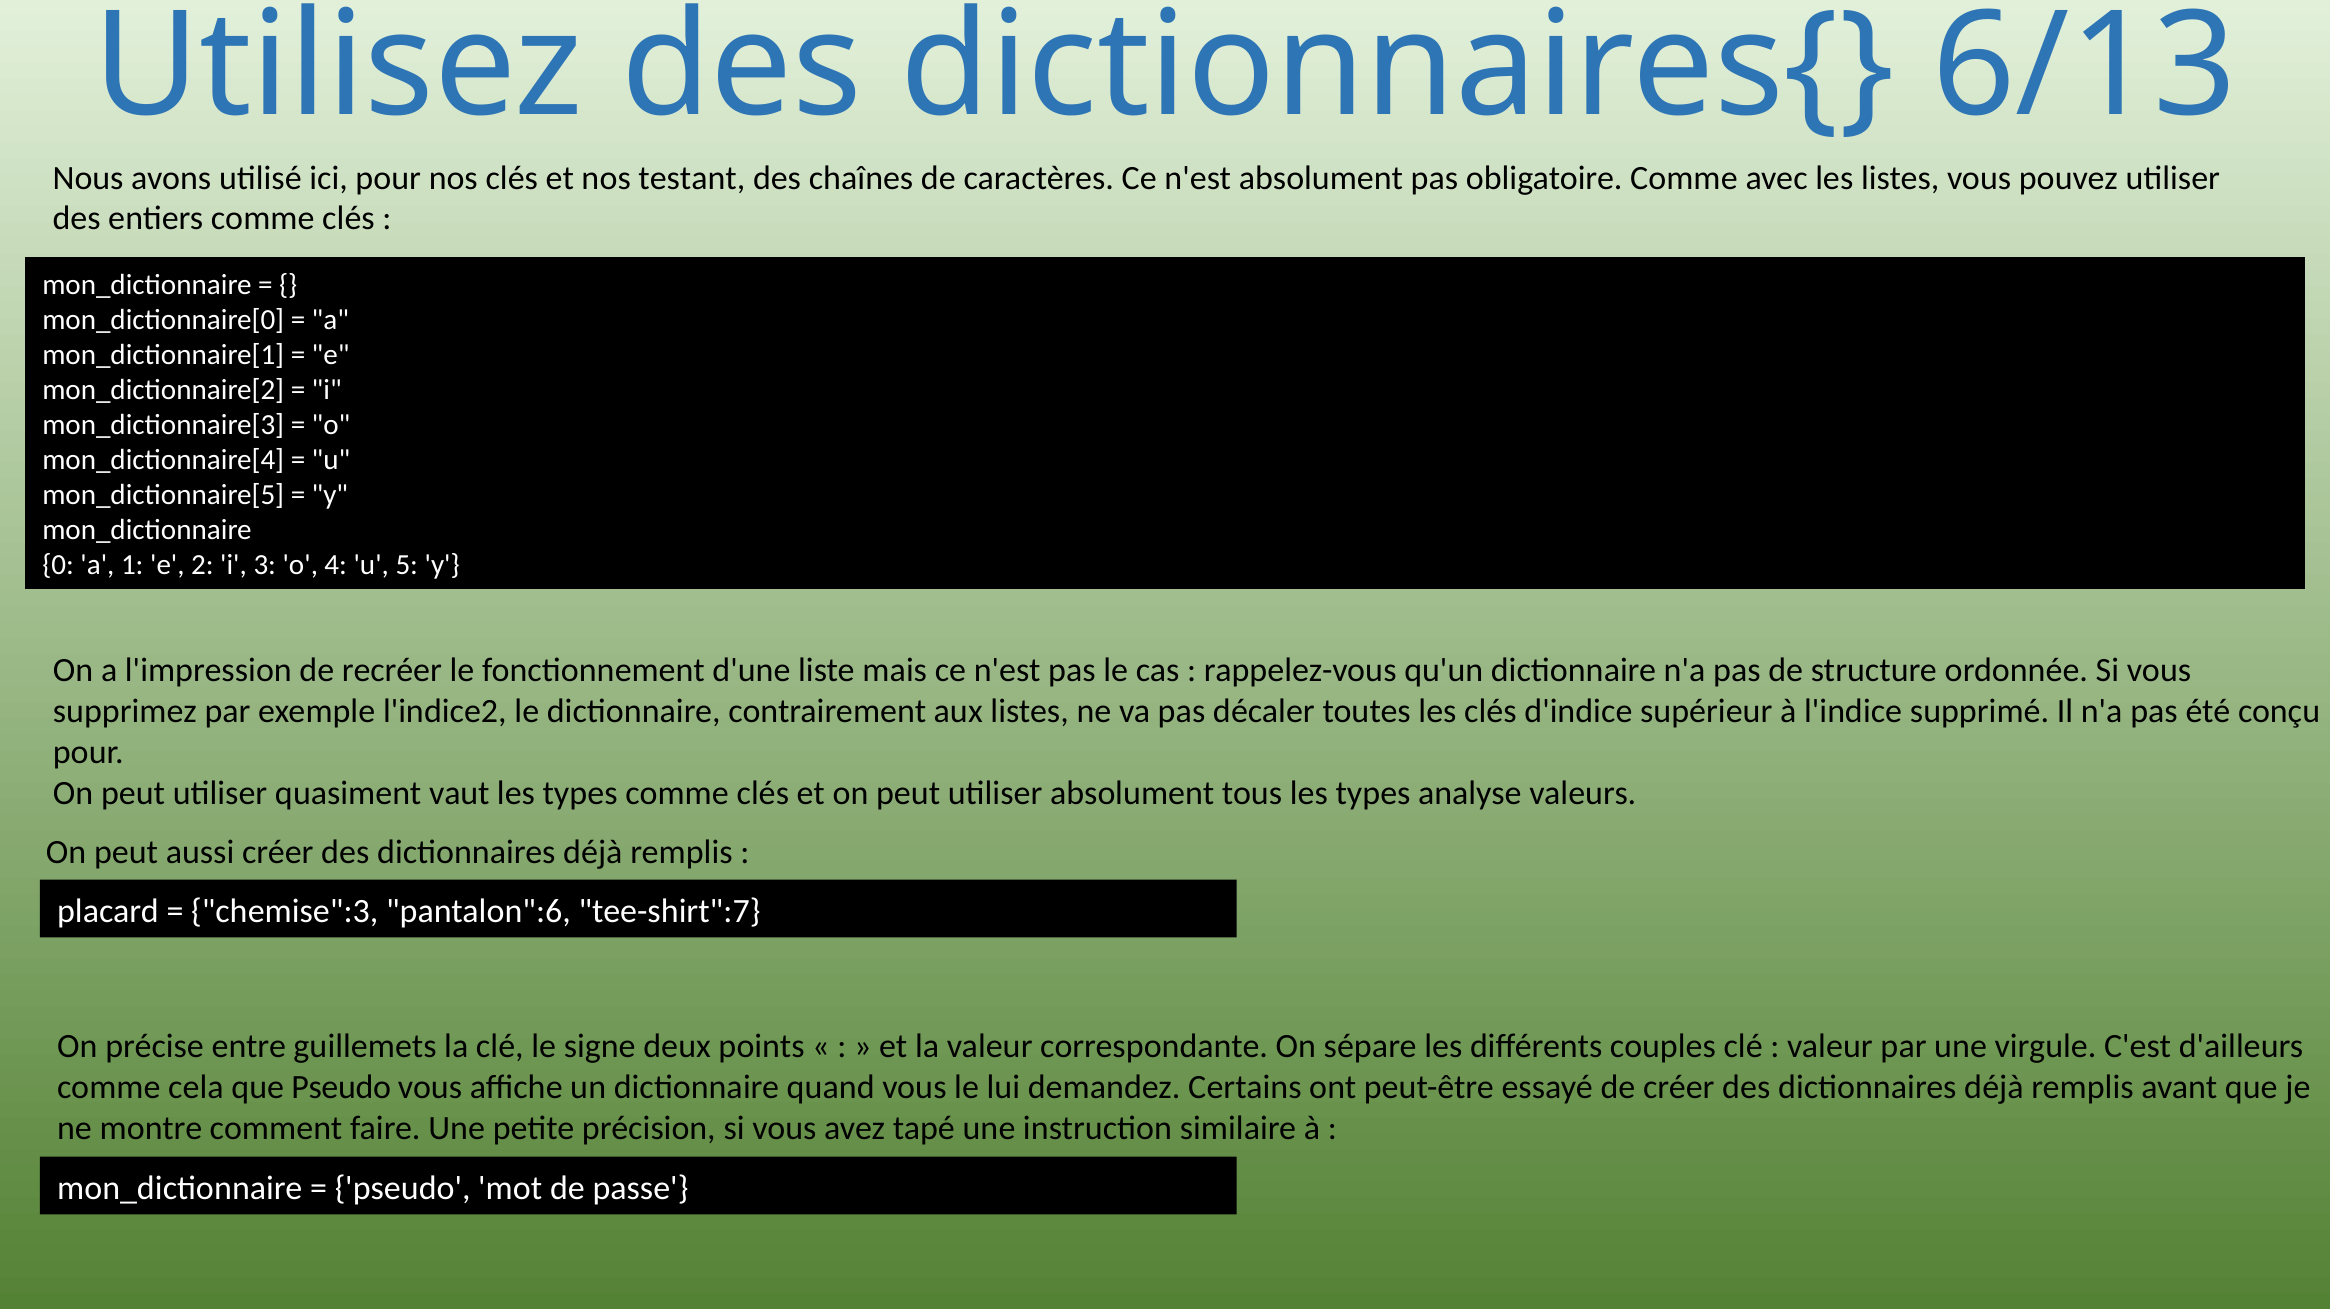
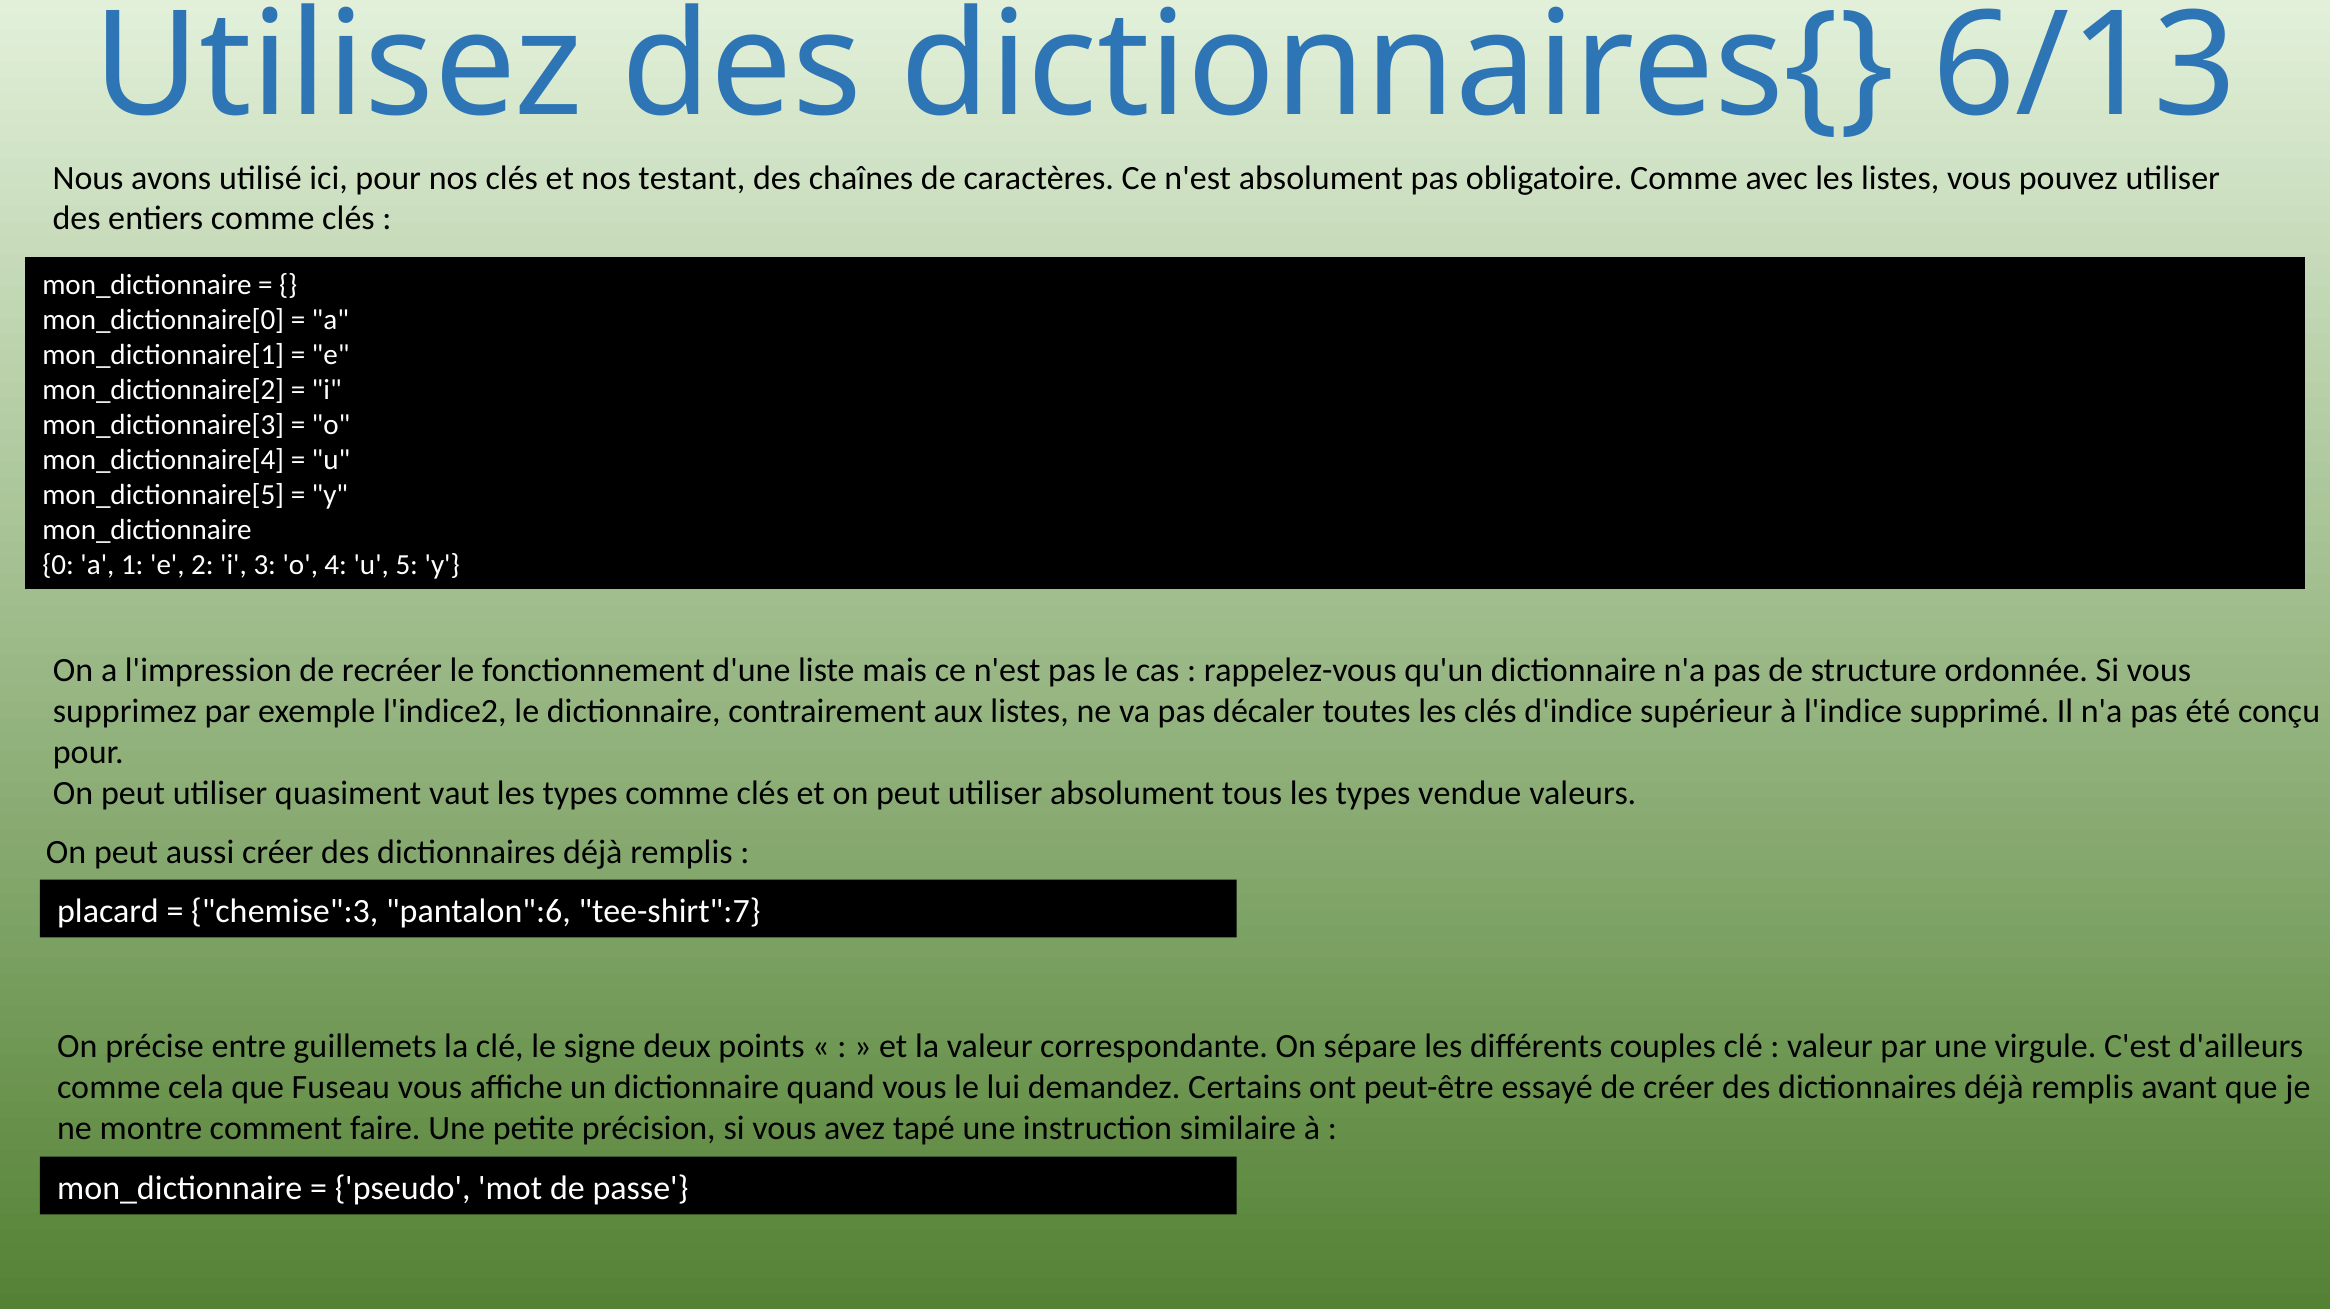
analyse: analyse -> vendue
que Pseudo: Pseudo -> Fuseau
